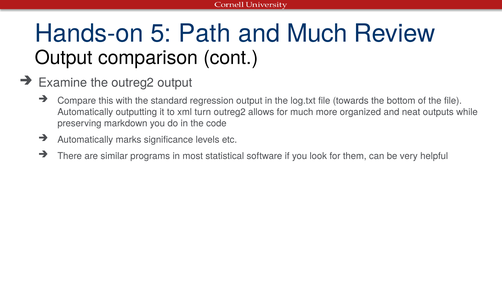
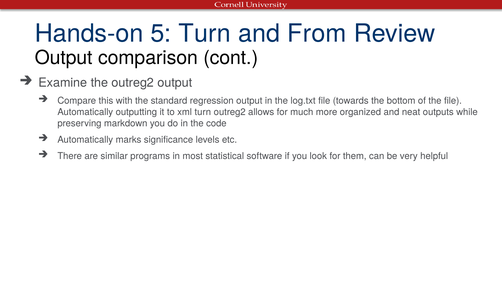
5 Path: Path -> Turn
and Much: Much -> From
